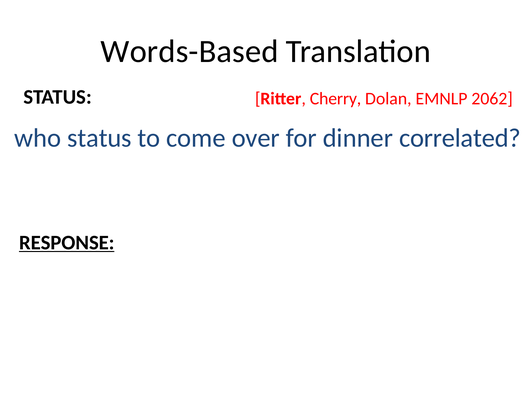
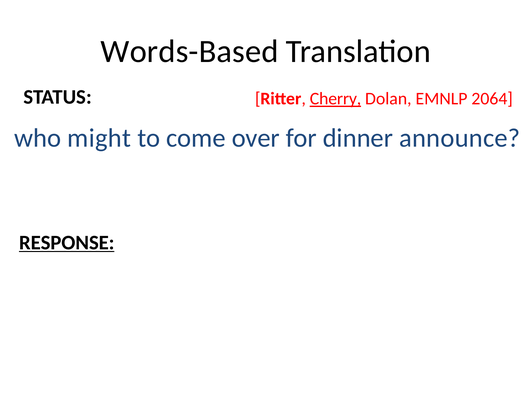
Cherry underline: none -> present
2062: 2062 -> 2064
who status: status -> might
correlated: correlated -> announce
